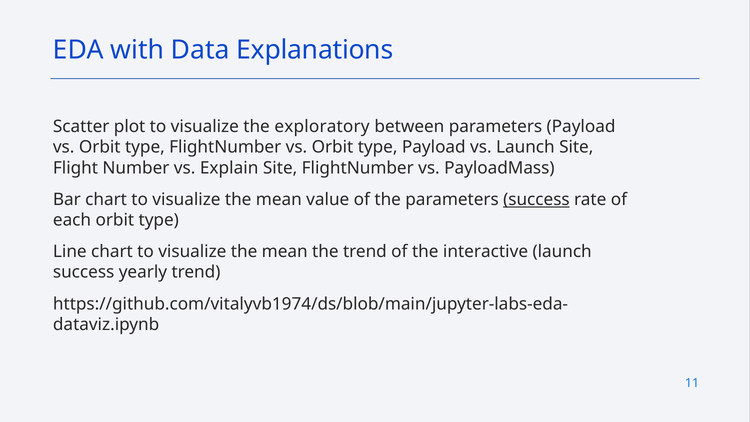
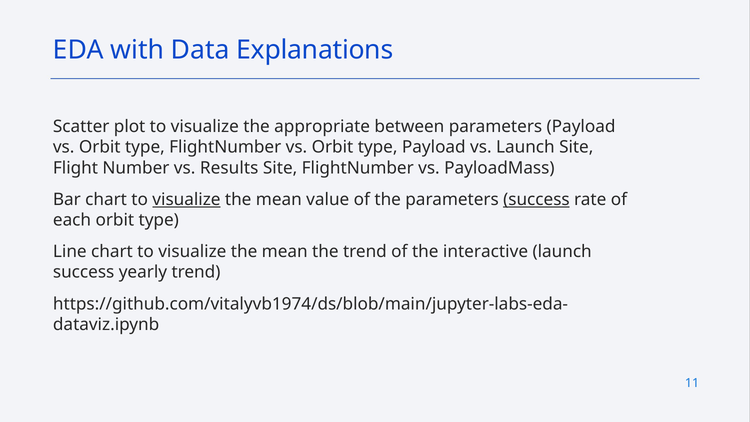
exploratory: exploratory -> appropriate
Explain: Explain -> Results
visualize at (186, 199) underline: none -> present
